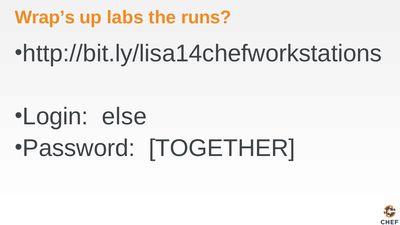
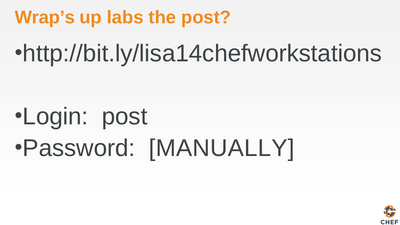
the runs: runs -> post
Login else: else -> post
TOGETHER: TOGETHER -> MANUALLY
